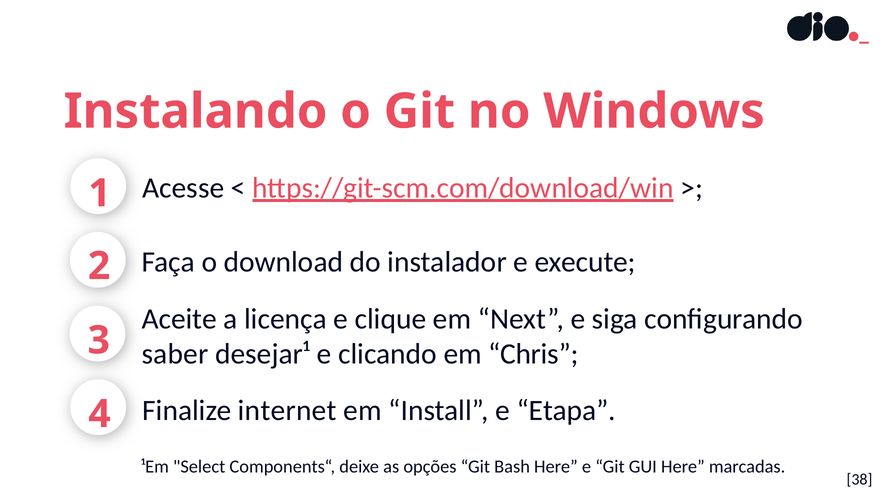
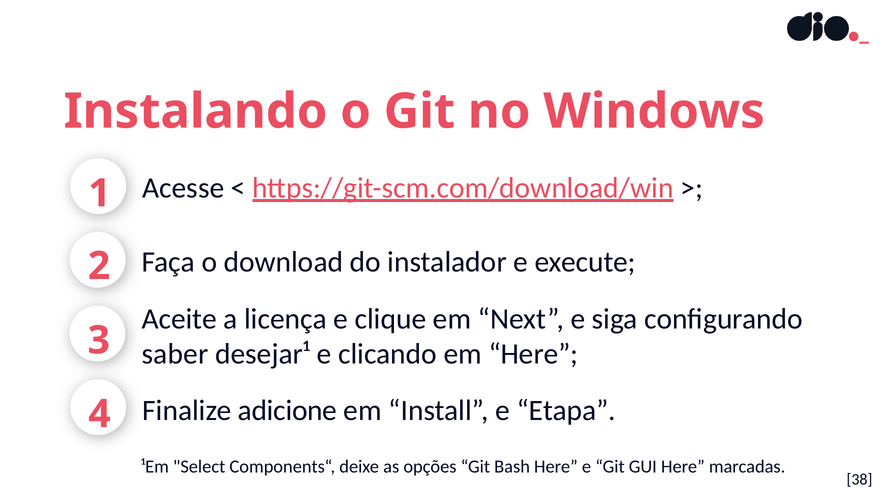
em Chris: Chris -> Here
internet: internet -> adicione
